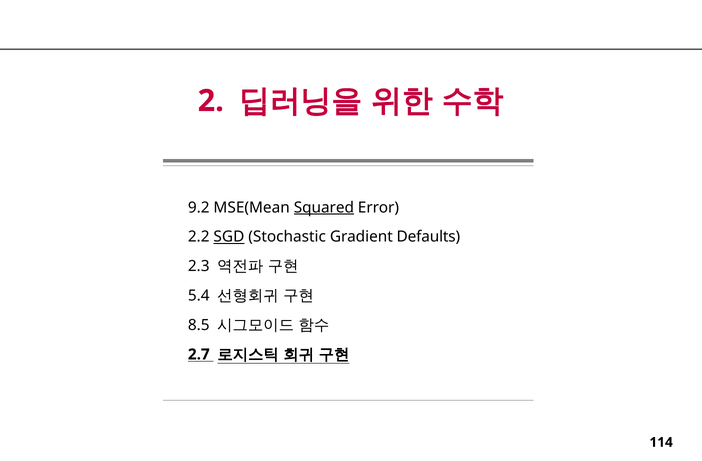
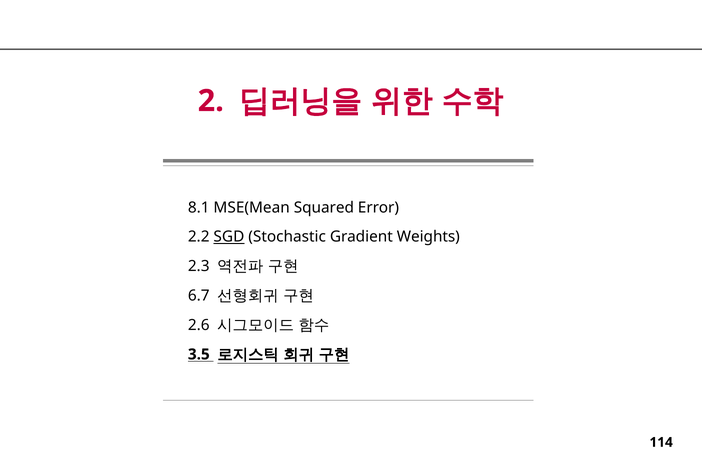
9.2: 9.2 -> 8.1
Squared underline: present -> none
Defaults: Defaults -> Weights
5.4: 5.4 -> 6.7
8.5: 8.5 -> 2.6
2.7: 2.7 -> 3.5
